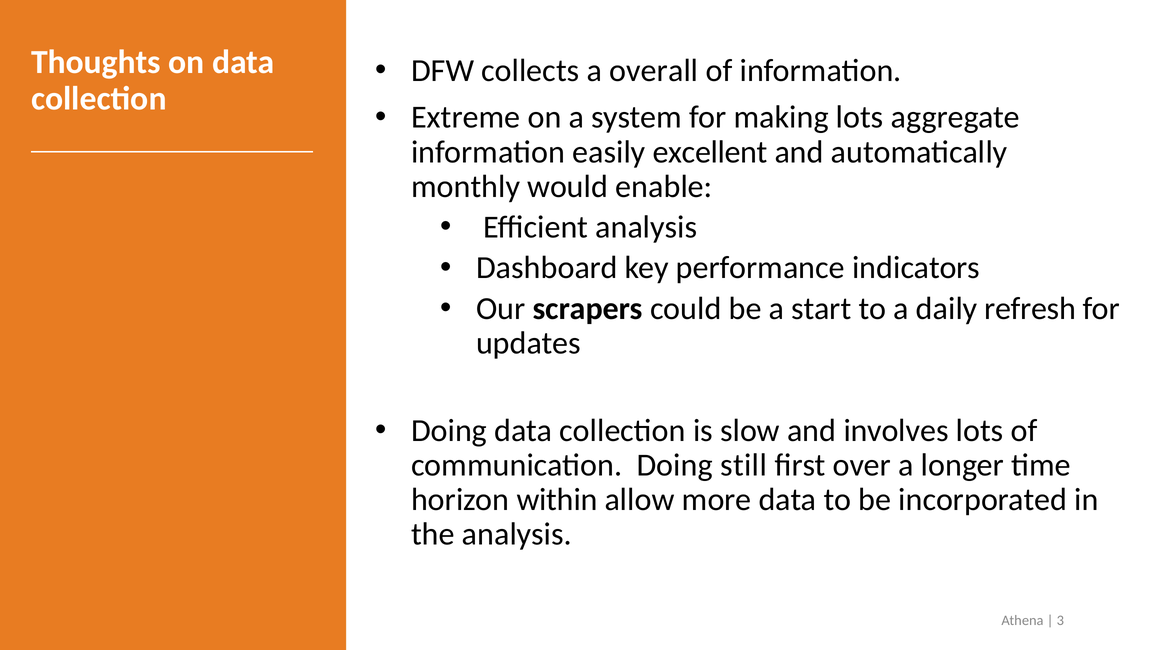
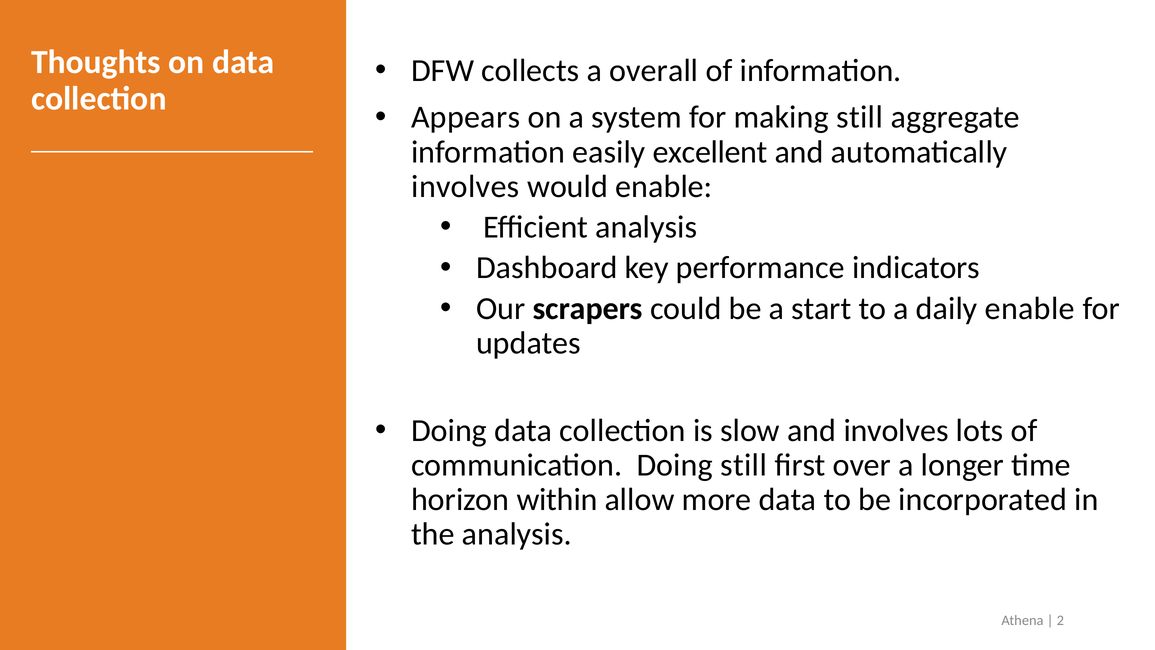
Extreme: Extreme -> Appears
making lots: lots -> still
monthly at (466, 187): monthly -> involves
daily refresh: refresh -> enable
3: 3 -> 2
